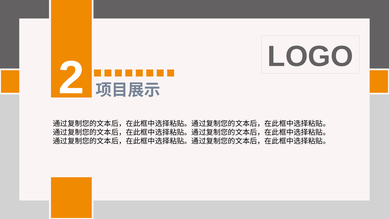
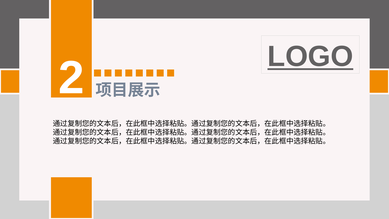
LOGO underline: none -> present
